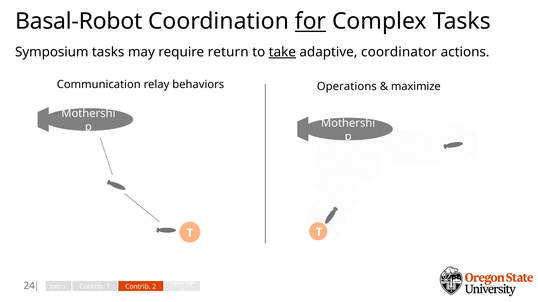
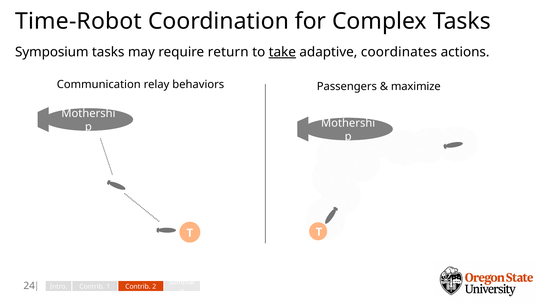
Basal-Robot: Basal-Robot -> Time-Robot
for underline: present -> none
coordinator: coordinator -> coordinates
Operations: Operations -> Passengers
